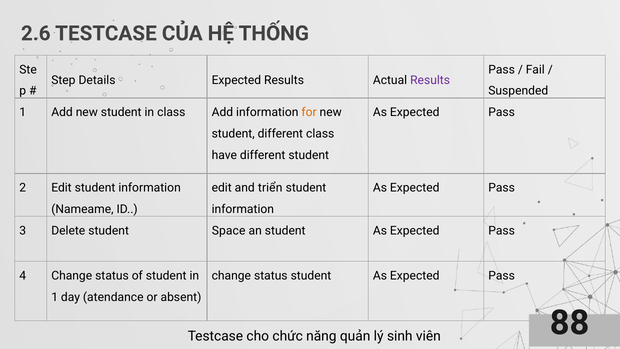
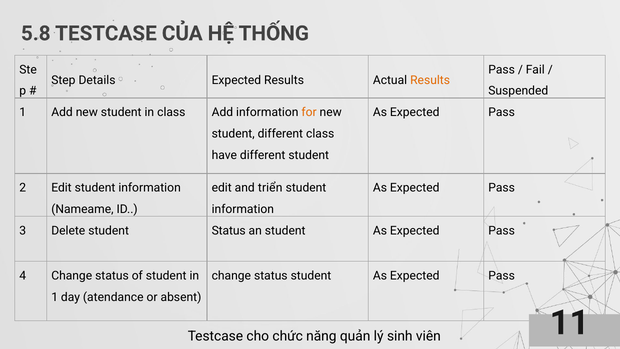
2.6: 2.6 -> 5.8
Results at (430, 80) colour: purple -> orange
student Space: Space -> Status
88: 88 -> 11
